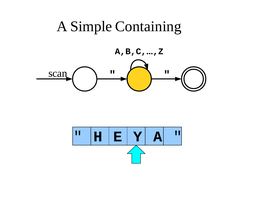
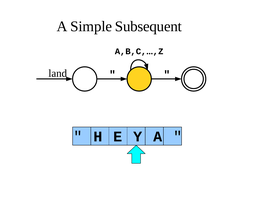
Containing: Containing -> Subsequent
scan: scan -> land
